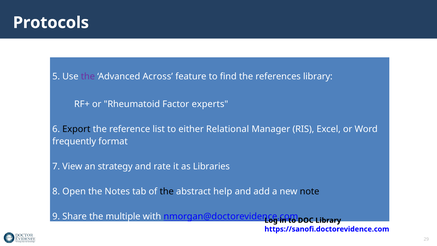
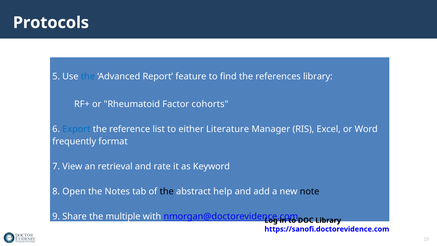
the at (88, 76) colour: purple -> blue
Across: Across -> Report
experts: experts -> cohorts
Export colour: black -> blue
Relational: Relational -> Literature
strategy: strategy -> retrieval
Libraries: Libraries -> Keyword
